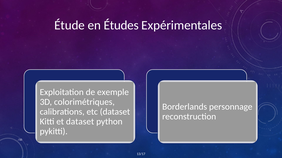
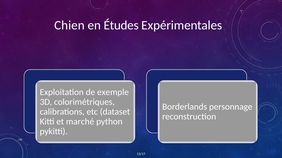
Étude: Étude -> Chien
et dataset: dataset -> marché
